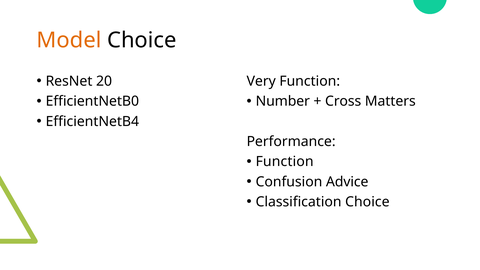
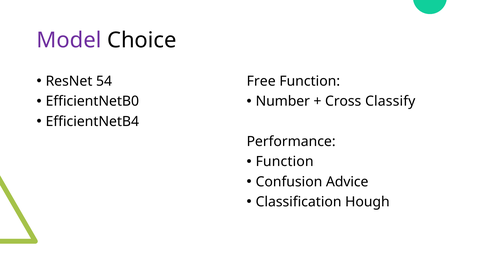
Model colour: orange -> purple
20: 20 -> 54
Very: Very -> Free
Matters: Matters -> Classify
Classification Choice: Choice -> Hough
